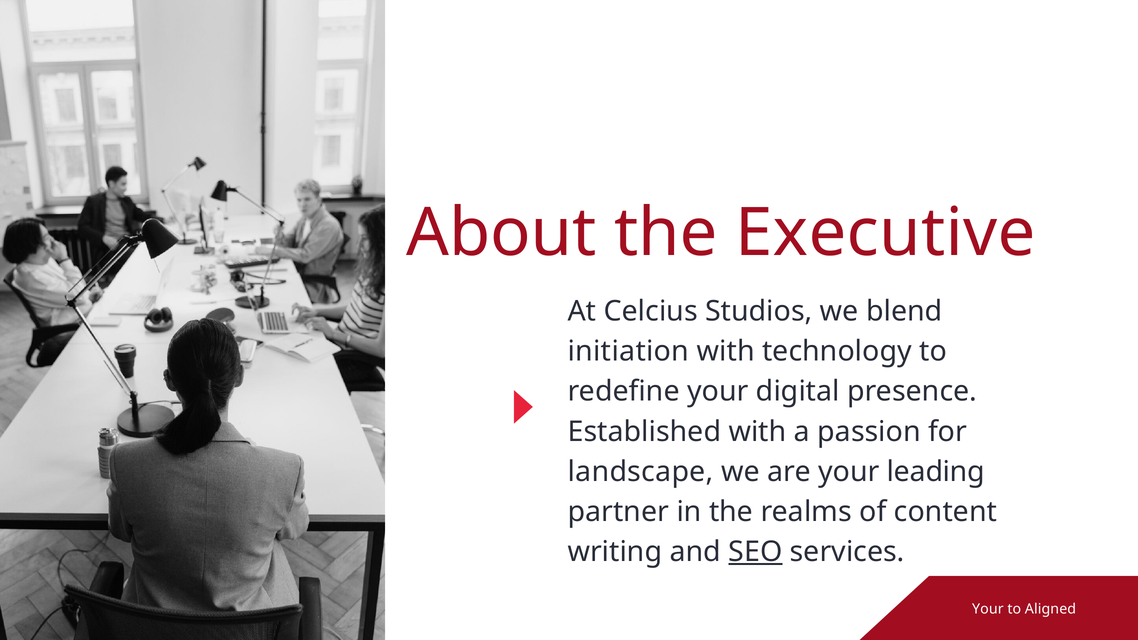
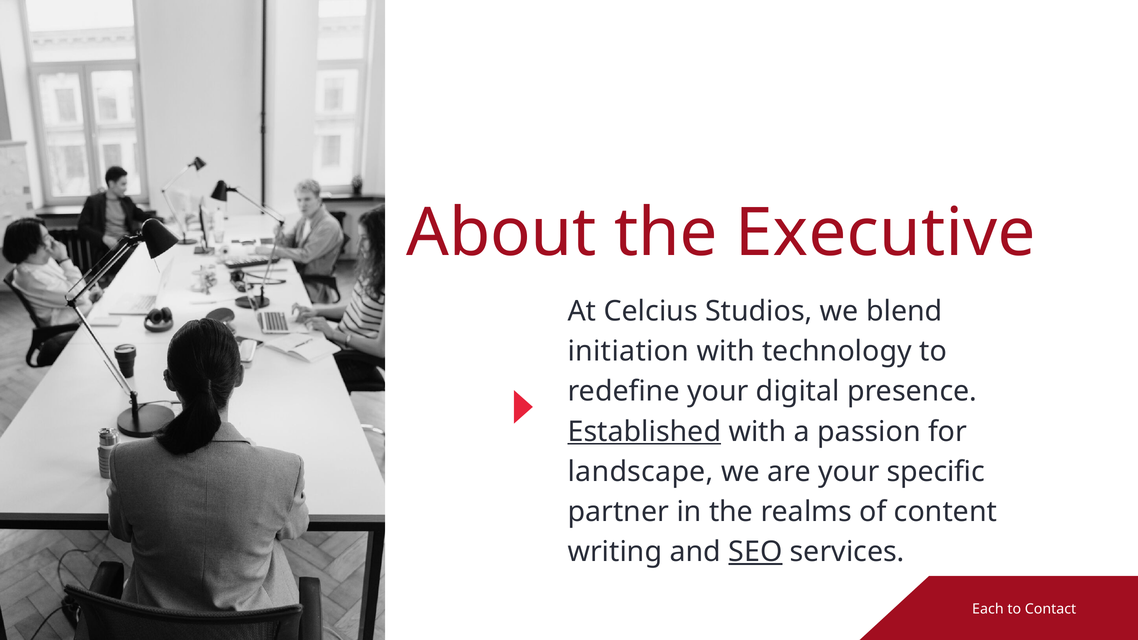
Established underline: none -> present
leading: leading -> specific
Your at (988, 609): Your -> Each
Aligned: Aligned -> Contact
